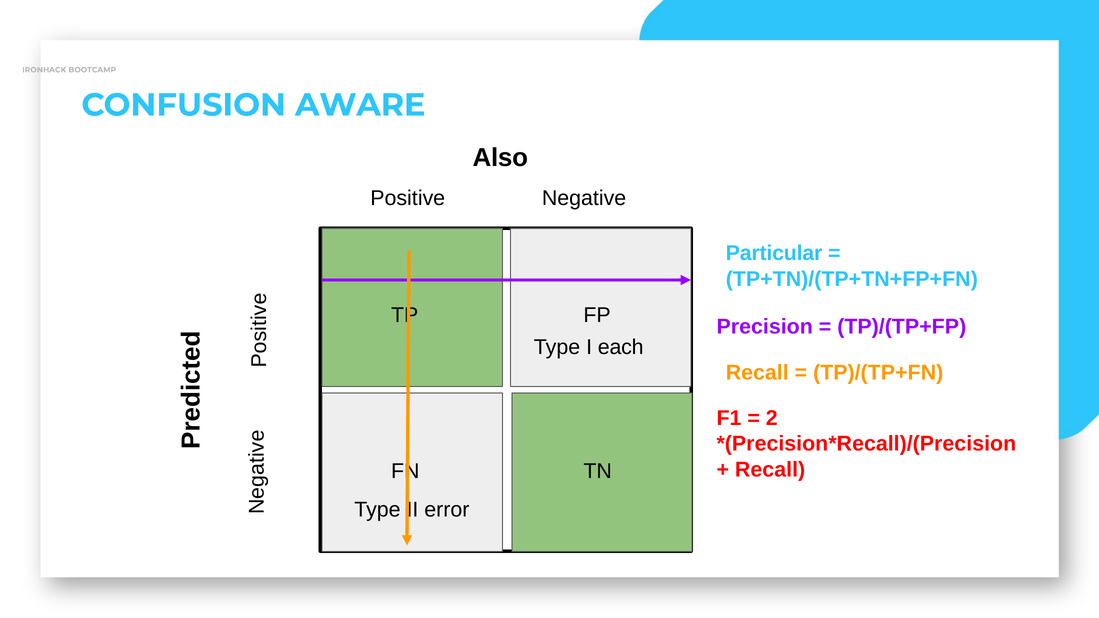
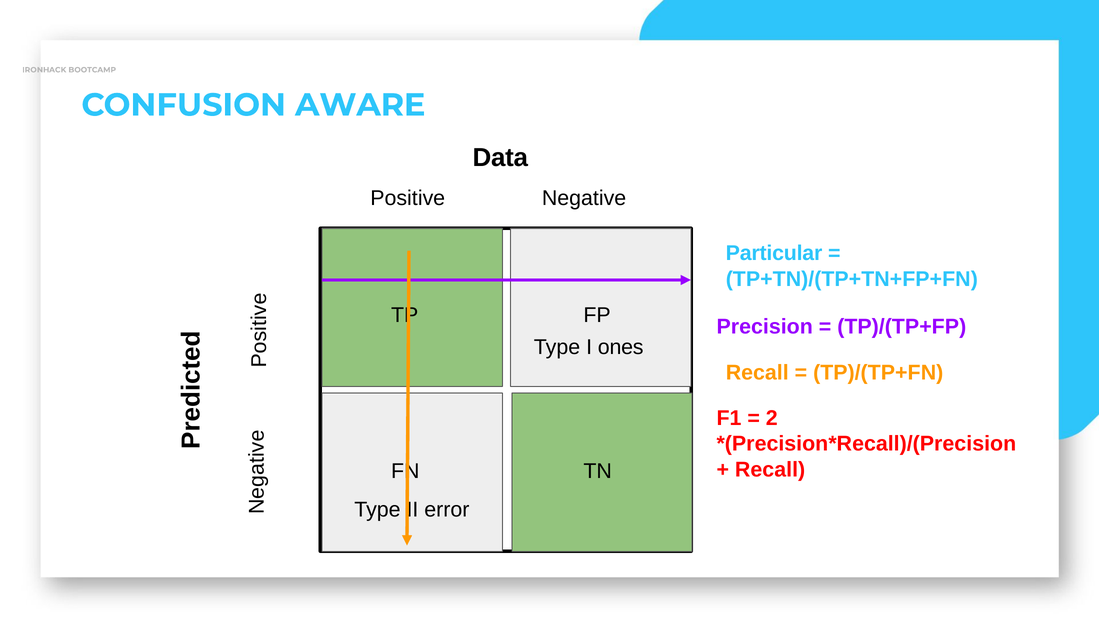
Also: Also -> Data
each: each -> ones
